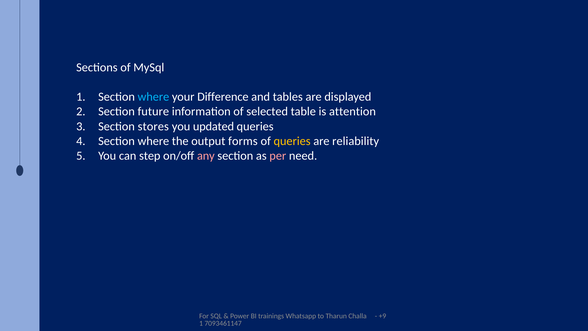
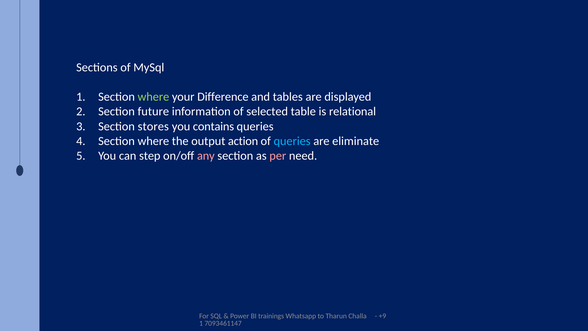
where at (153, 97) colour: light blue -> light green
attention: attention -> relational
updated: updated -> contains
forms: forms -> action
queries at (292, 141) colour: yellow -> light blue
reliability: reliability -> eliminate
